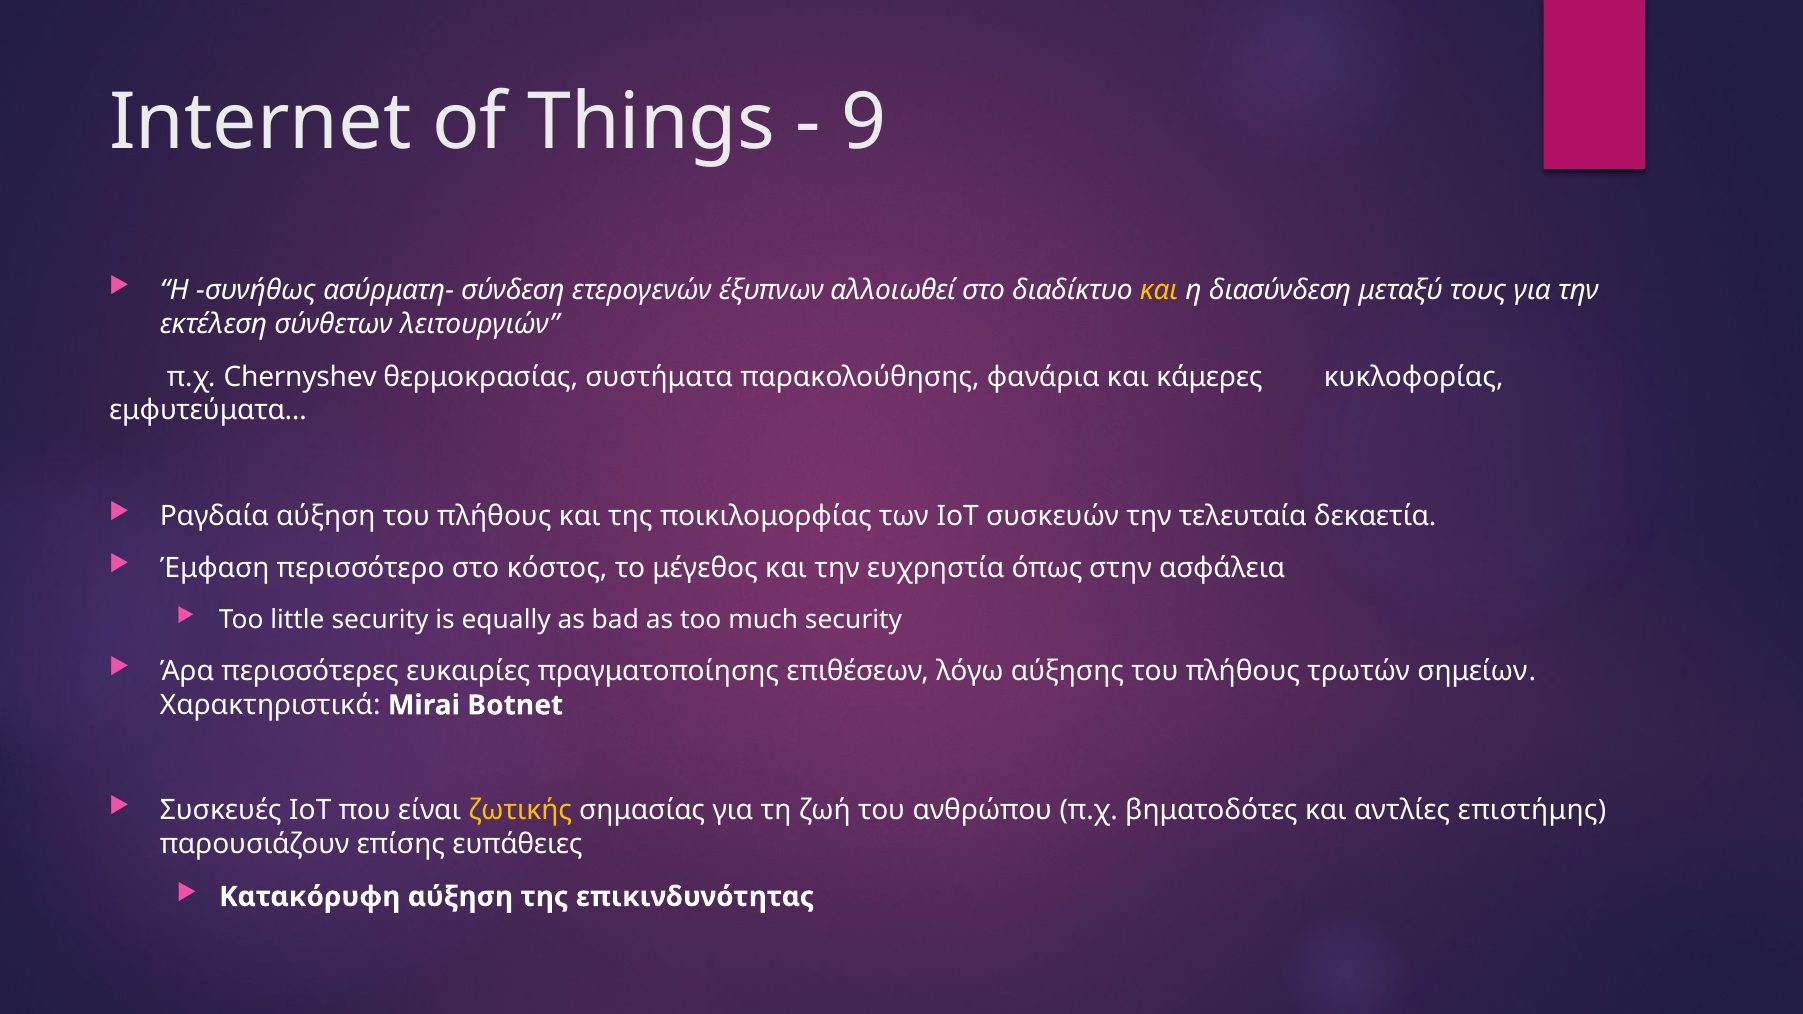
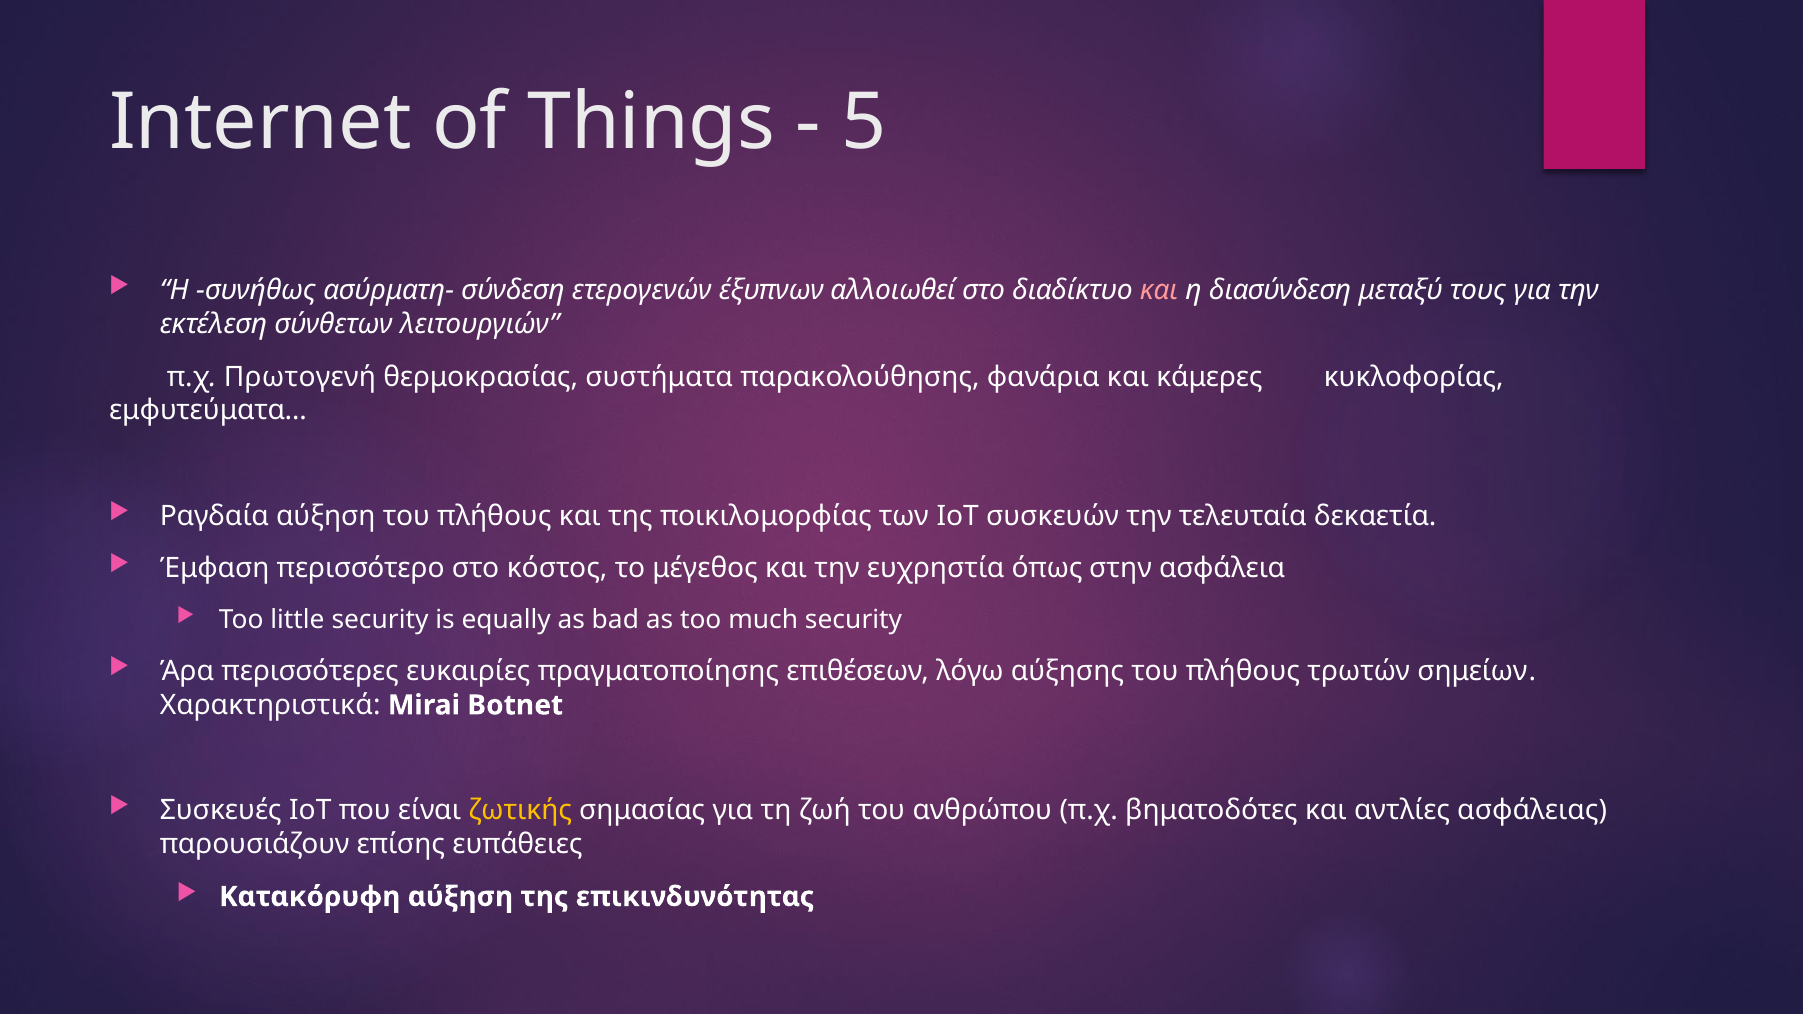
9: 9 -> 5
και at (1159, 291) colour: yellow -> pink
Chernyshev: Chernyshev -> Πρωτογενή
επιστήμης: επιστήμης -> ασφάλειας
